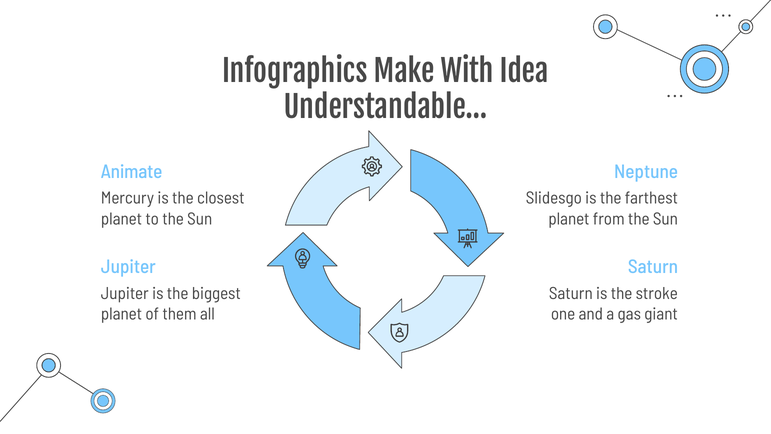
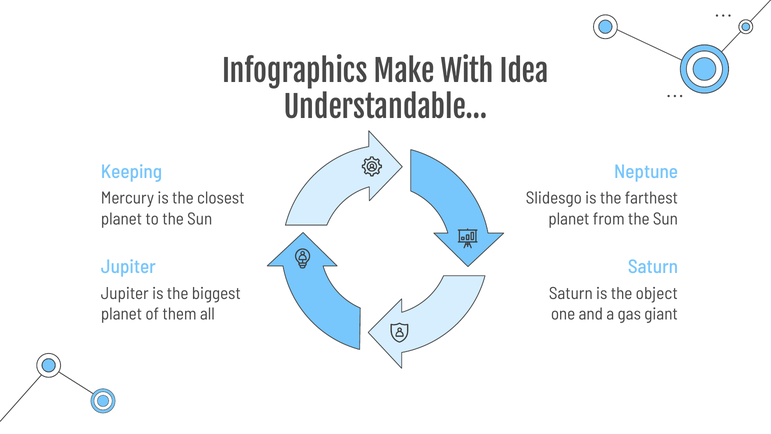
Animate: Animate -> Keeping
stroke: stroke -> object
